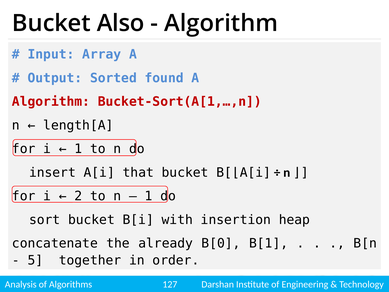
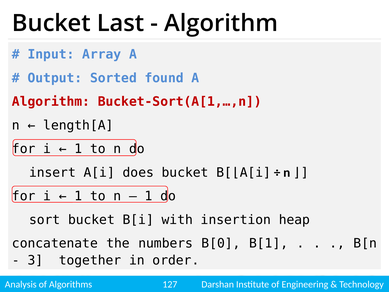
Also: Also -> Last
that: that -> does
2 at (78, 196): 2 -> 1
already: already -> numbers
5: 5 -> 3
